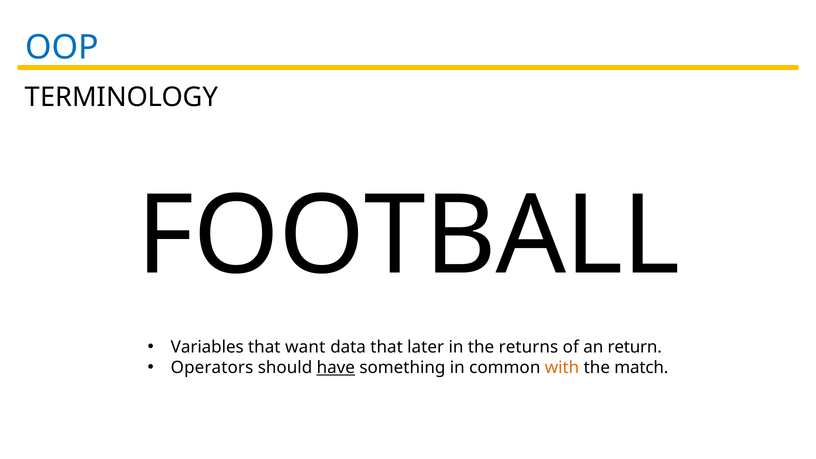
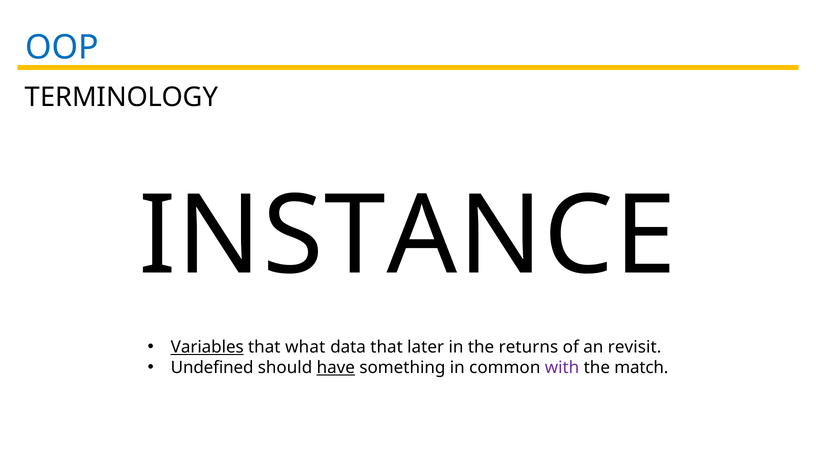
FOOTBALL: FOOTBALL -> INSTANCE
Variables underline: none -> present
want: want -> what
return: return -> revisit
Operators: Operators -> Undefined
with colour: orange -> purple
